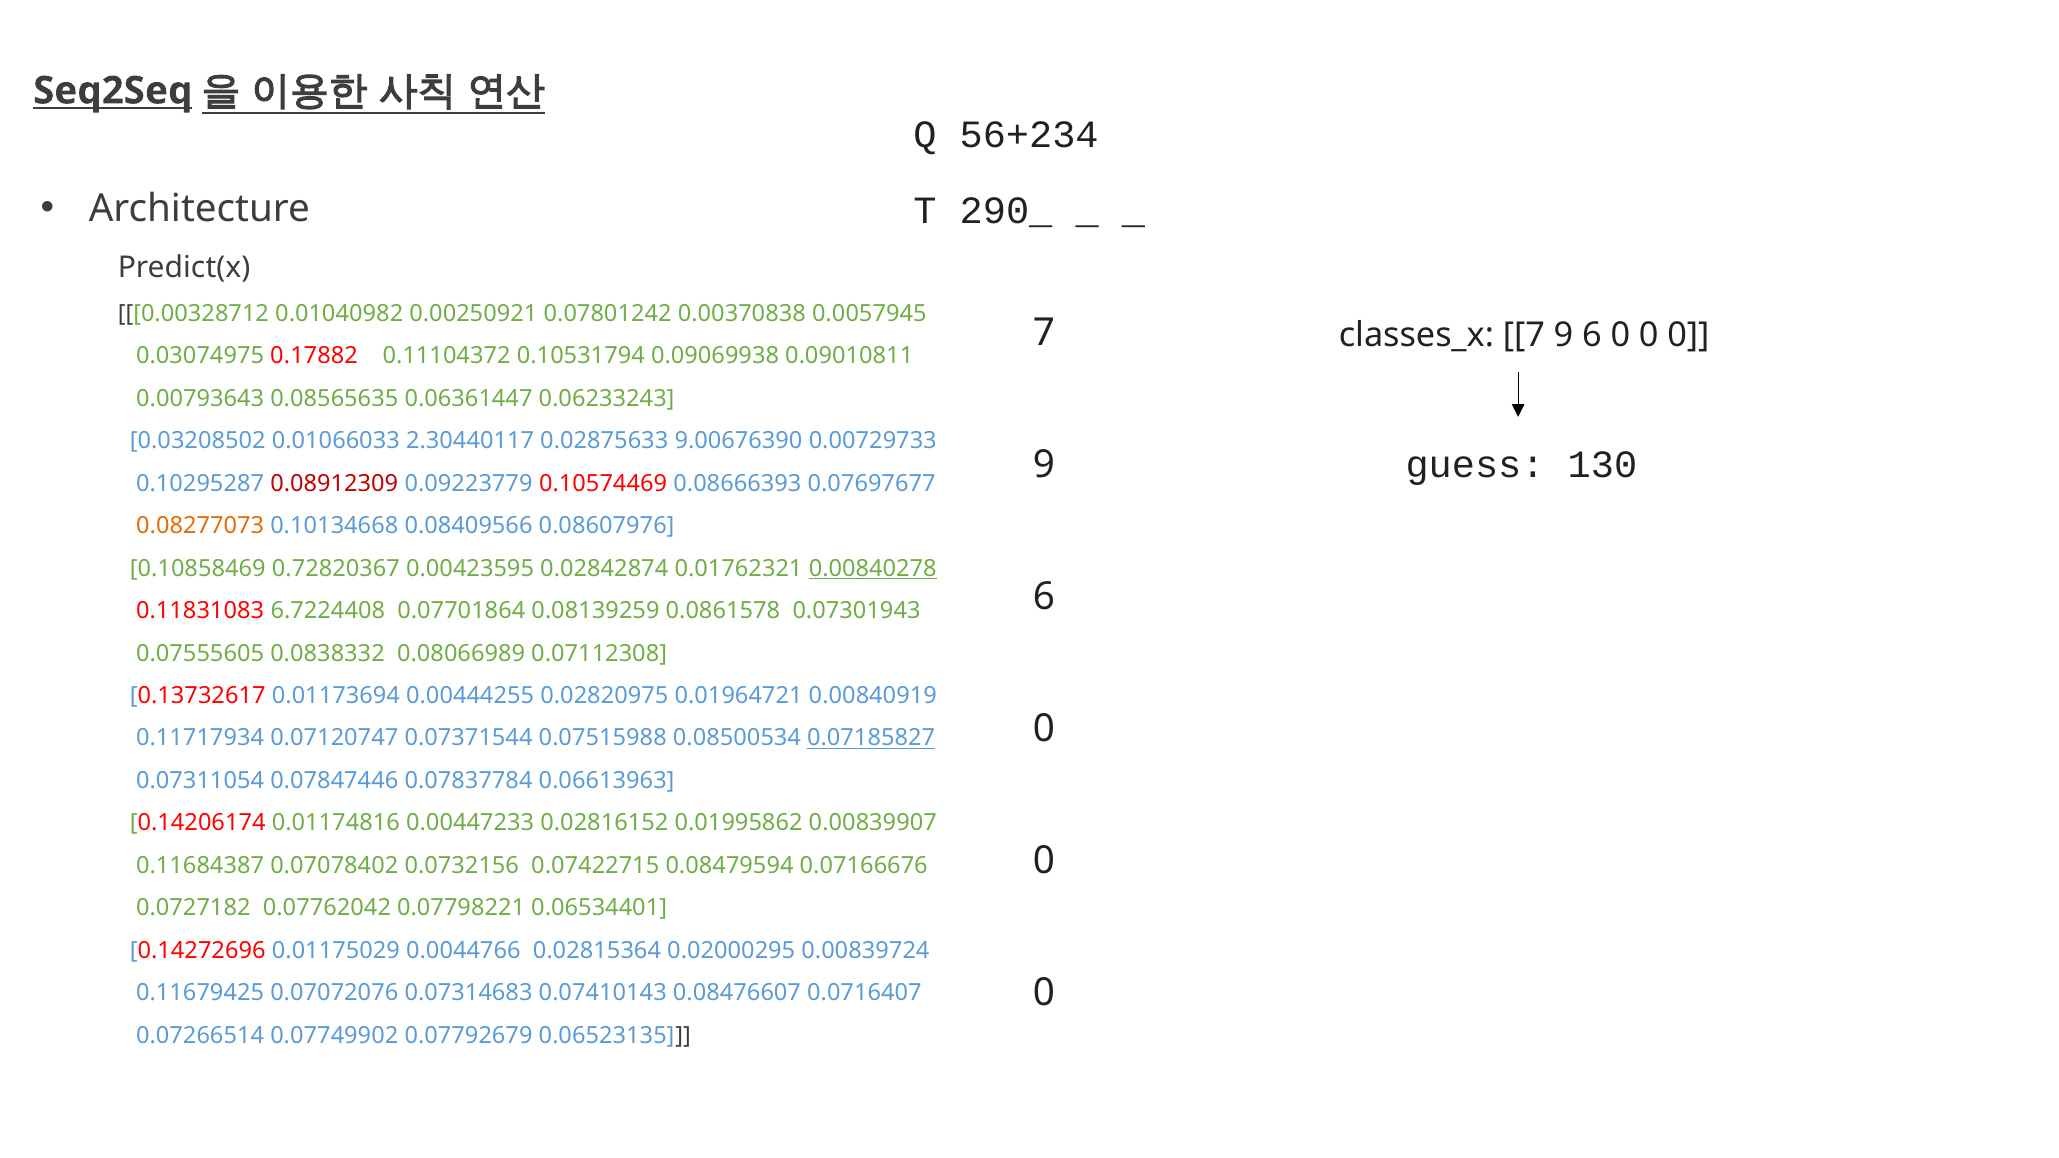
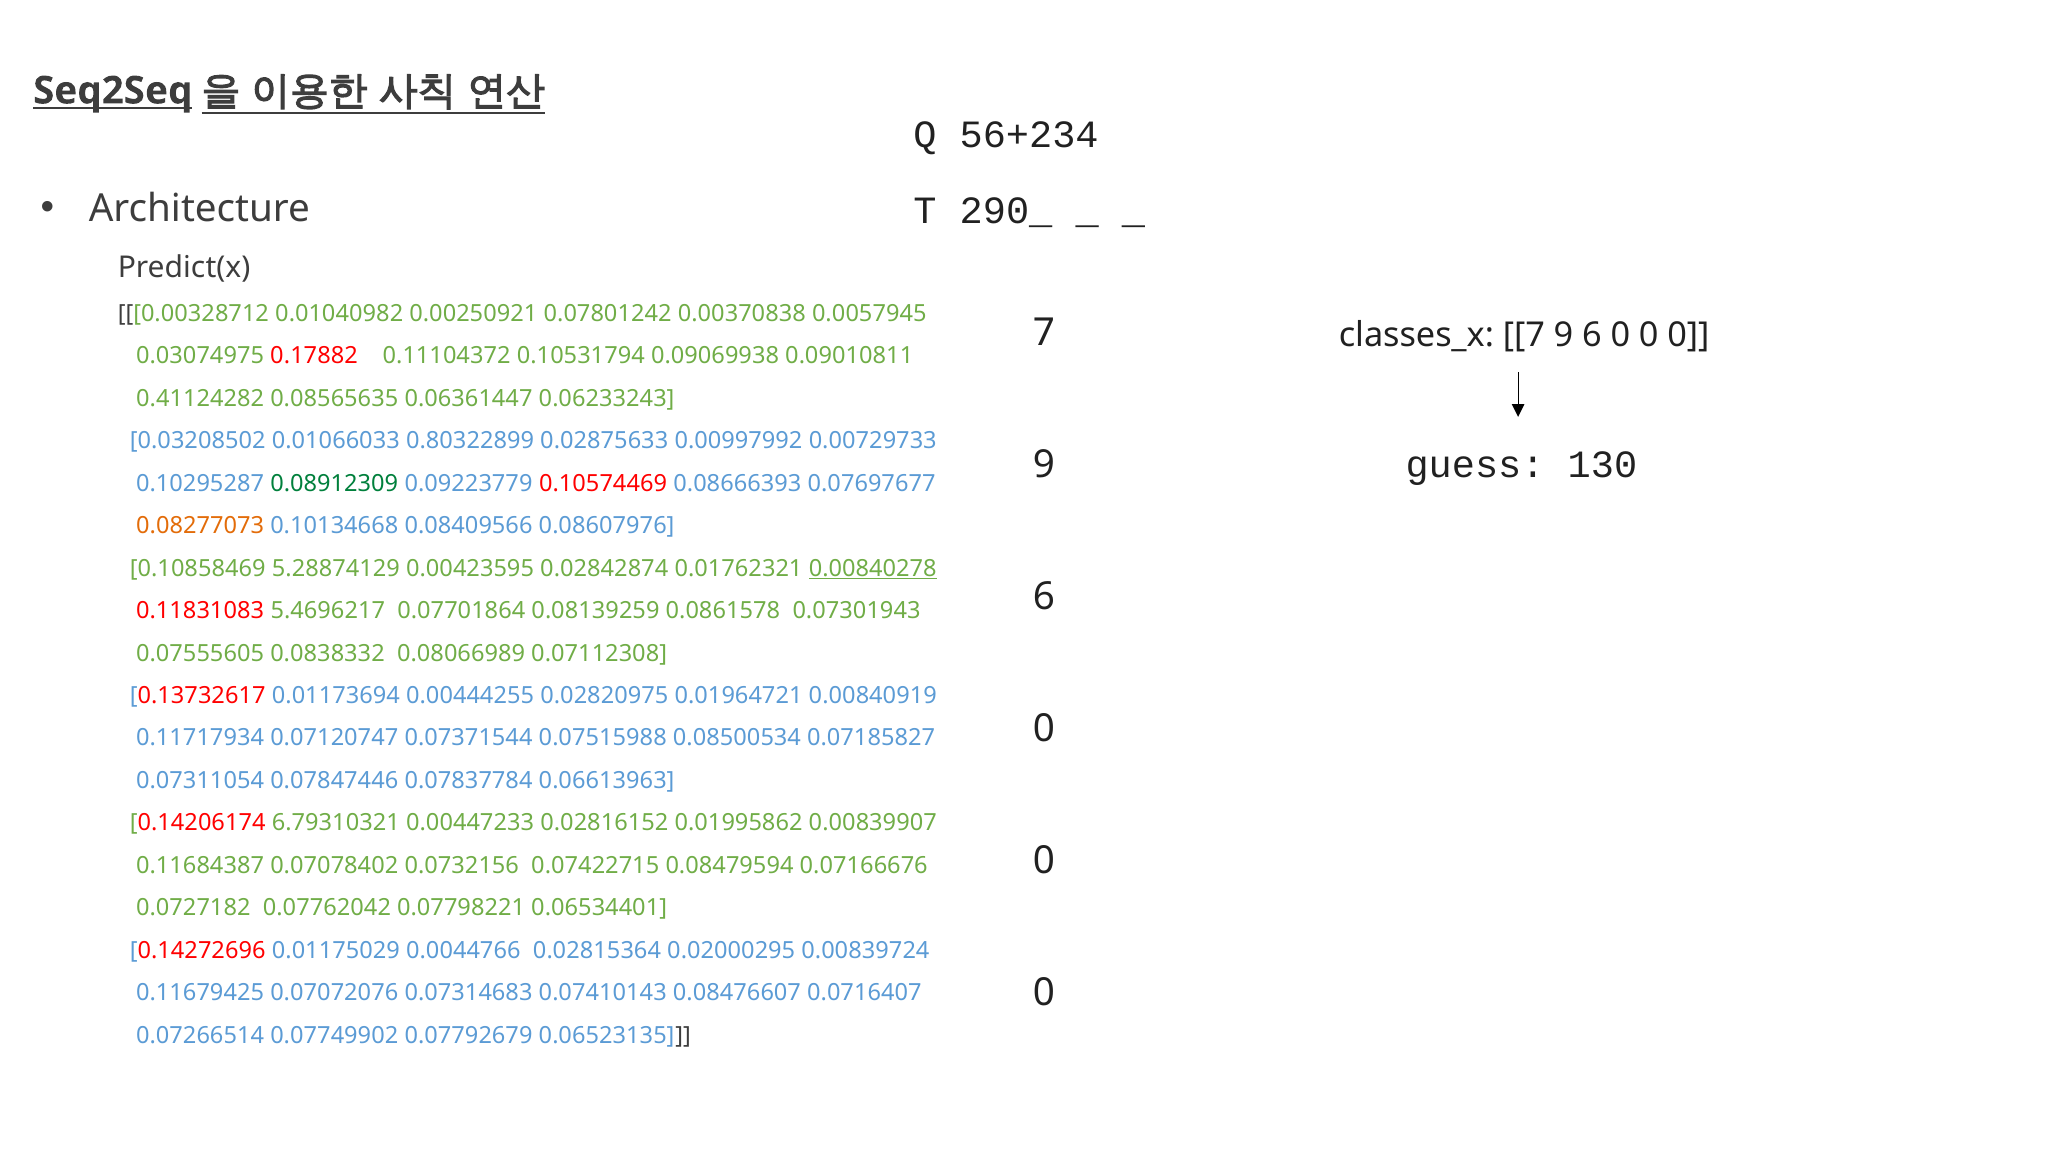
0.00793643: 0.00793643 -> 0.41124282
2.30440117: 2.30440117 -> 0.80322899
9.00676390: 9.00676390 -> 0.00997992
0.08912309 colour: red -> green
0.72820367: 0.72820367 -> 5.28874129
6.7224408: 6.7224408 -> 5.4696217
0.07185827 underline: present -> none
0.01174816: 0.01174816 -> 6.79310321
